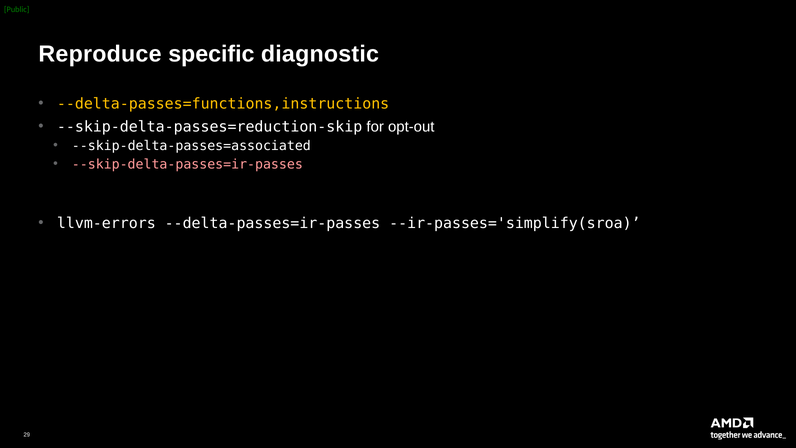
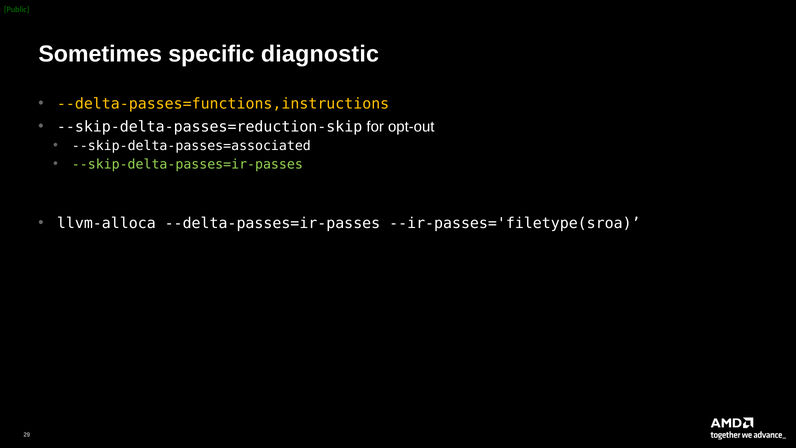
Reproduce: Reproduce -> Sometimes
--skip-delta-passes=ir-passes colour: pink -> light green
llvm-errors: llvm-errors -> llvm-alloca
--ir-passes='simplify(sroa: --ir-passes='simplify(sroa -> --ir-passes='filetype(sroa
